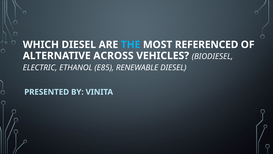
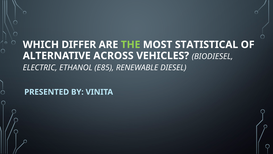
WHICH DIESEL: DIESEL -> DIFFER
THE colour: light blue -> light green
REFERENCED: REFERENCED -> STATISTICAL
